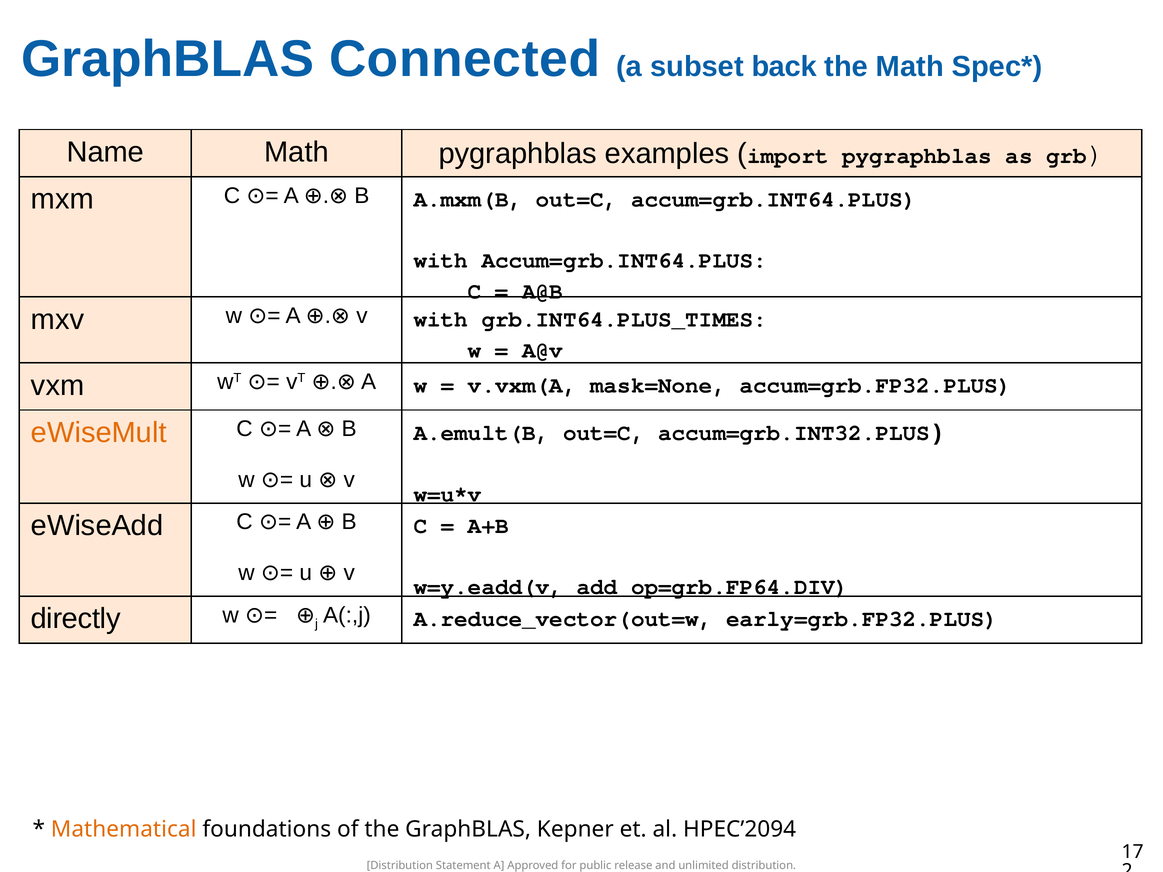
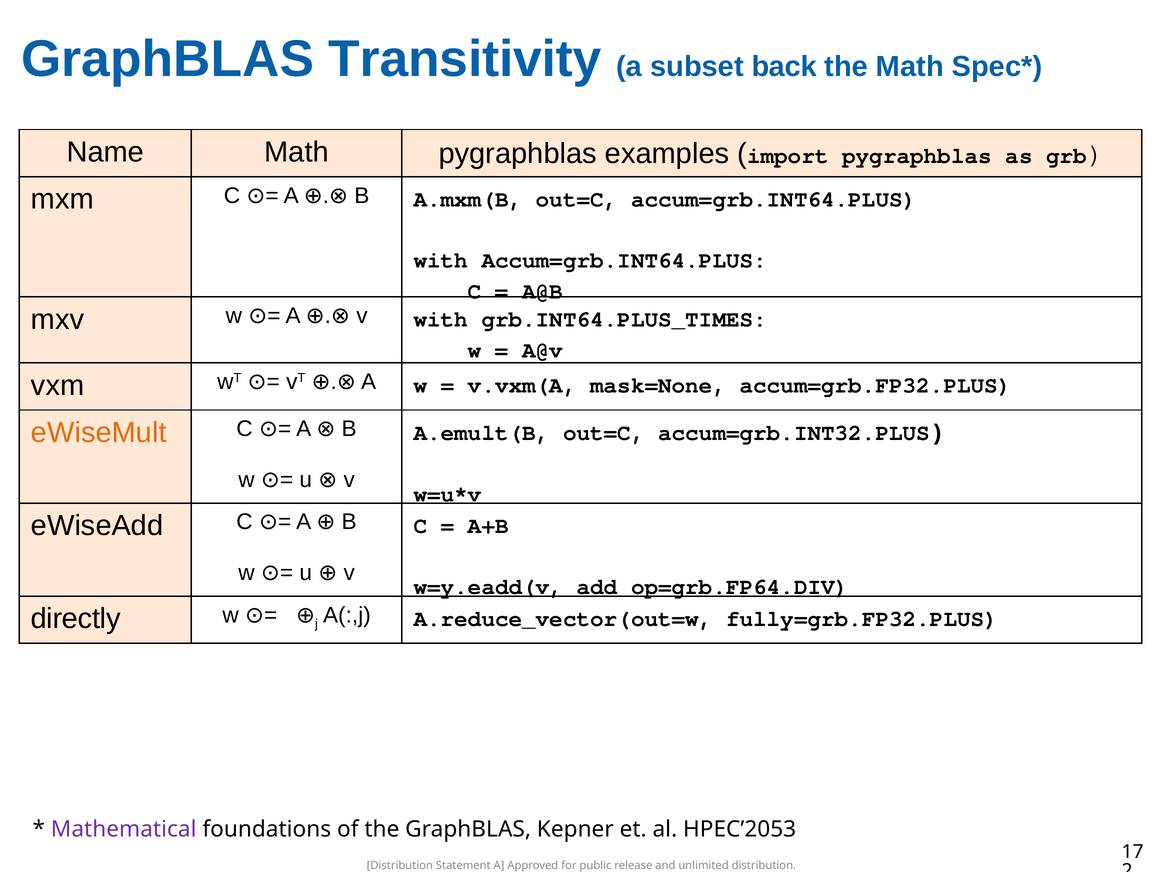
Connected: Connected -> Transitivity
early=grb.FP32.PLUS: early=grb.FP32.PLUS -> fully=grb.FP32.PLUS
Mathematical colour: orange -> purple
HPEC’2094: HPEC’2094 -> HPEC’2053
